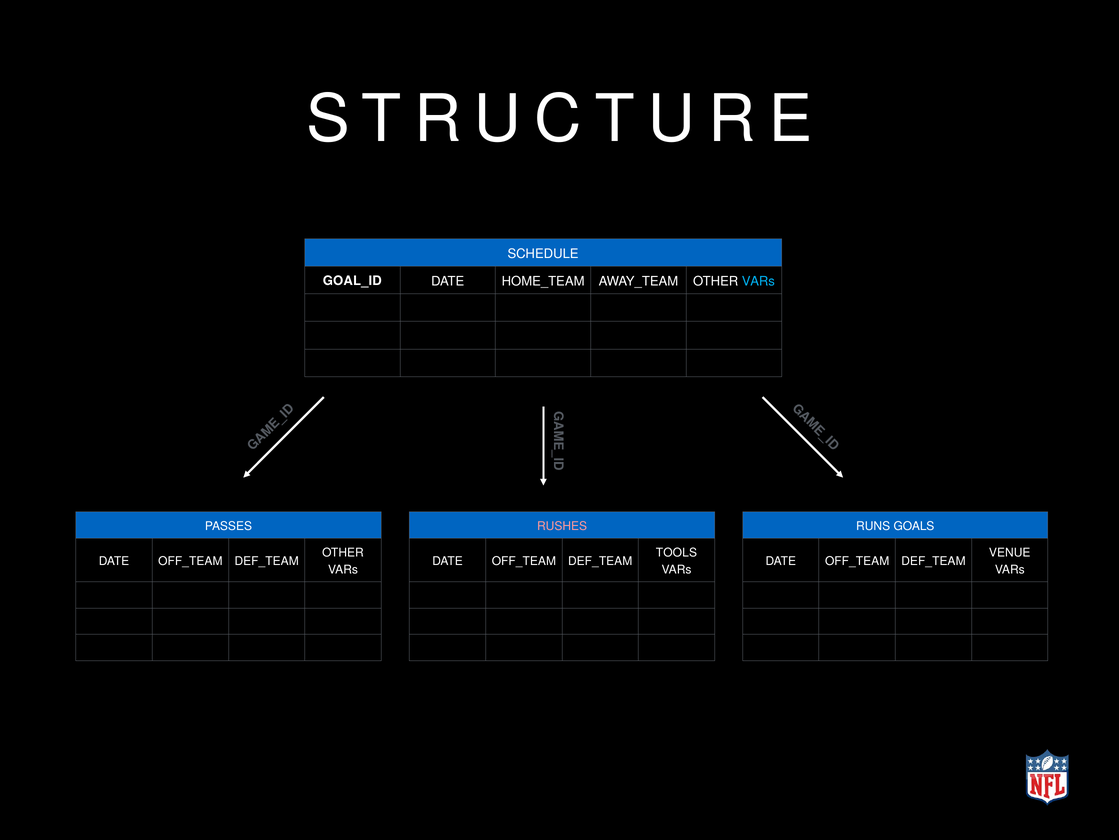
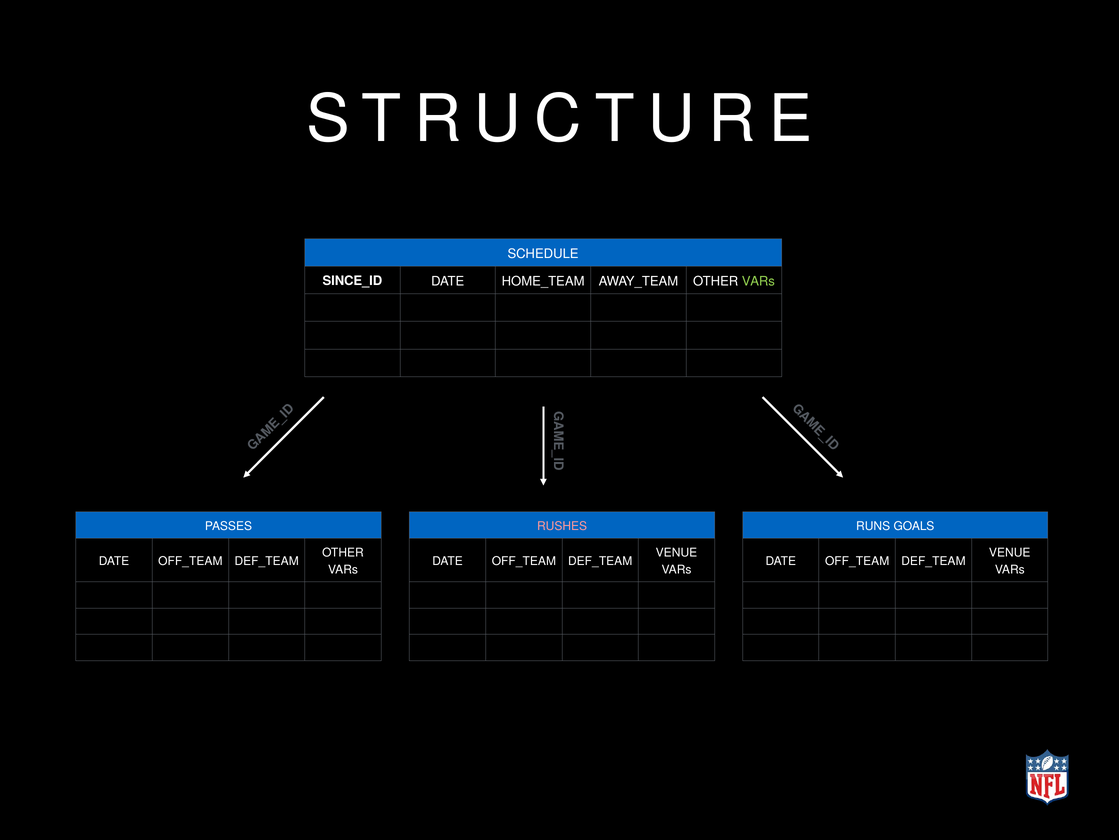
GOAL_ID: GOAL_ID -> SINCE_ID
VARs at (758, 281) colour: light blue -> light green
TOOLS at (676, 552): TOOLS -> VENUE
